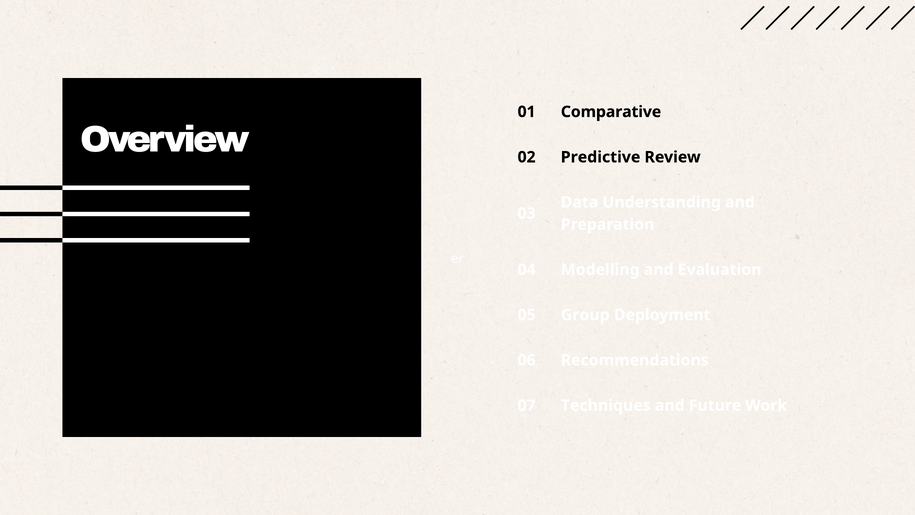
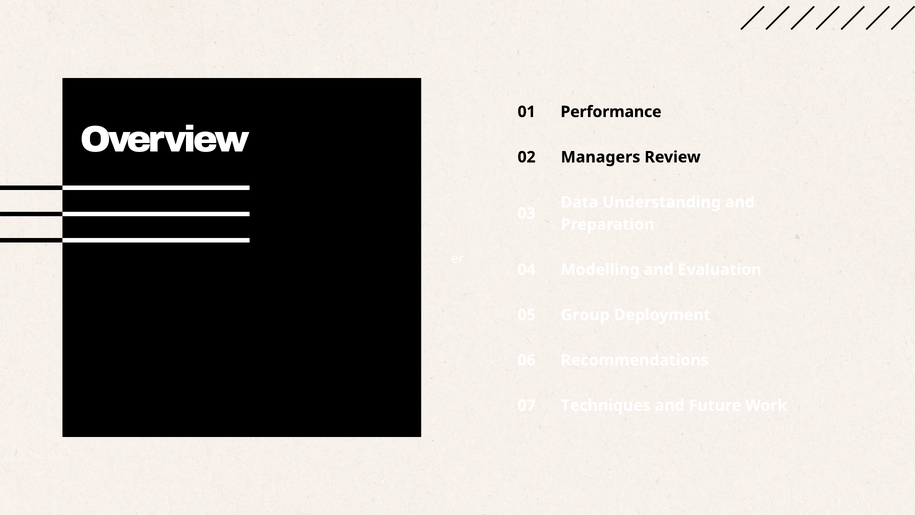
Comparative: Comparative -> Performance
Predictive: Predictive -> Managers
